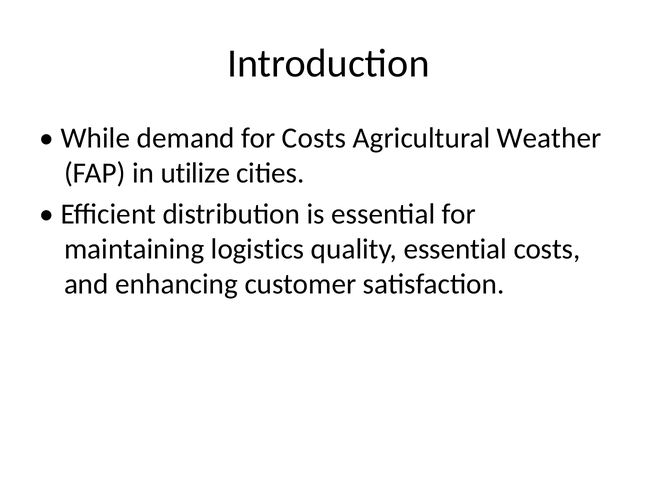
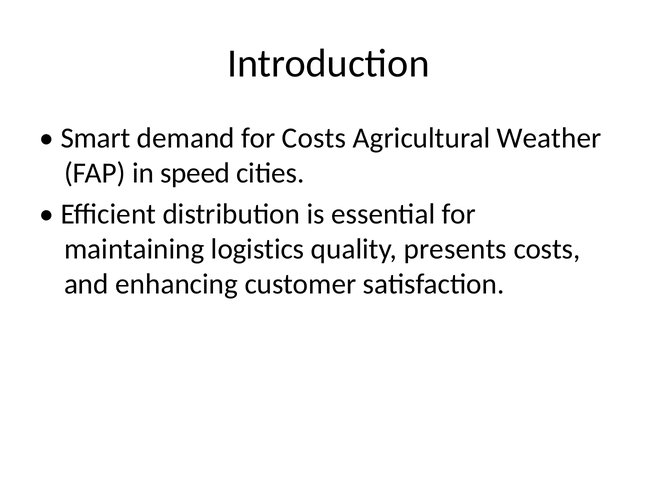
While: While -> Smart
utilize: utilize -> speed
quality essential: essential -> presents
